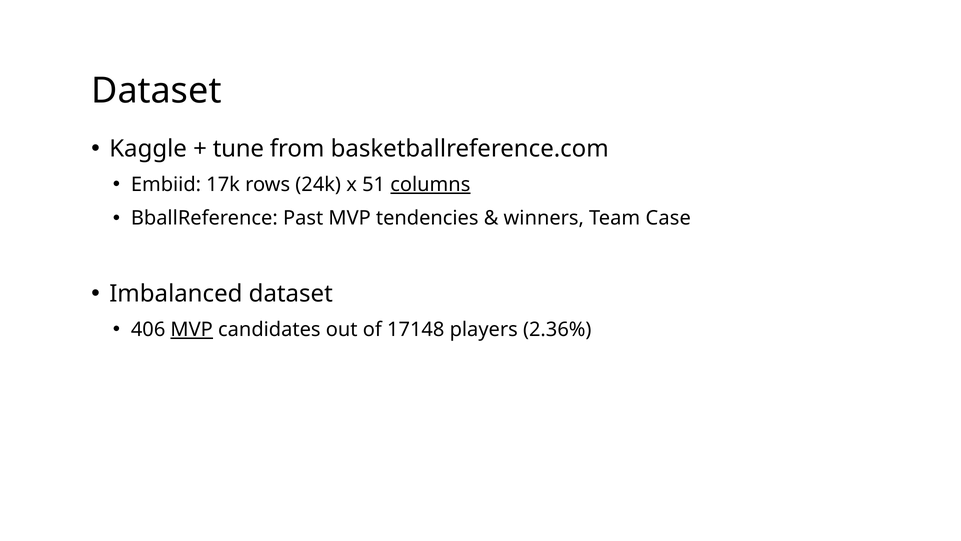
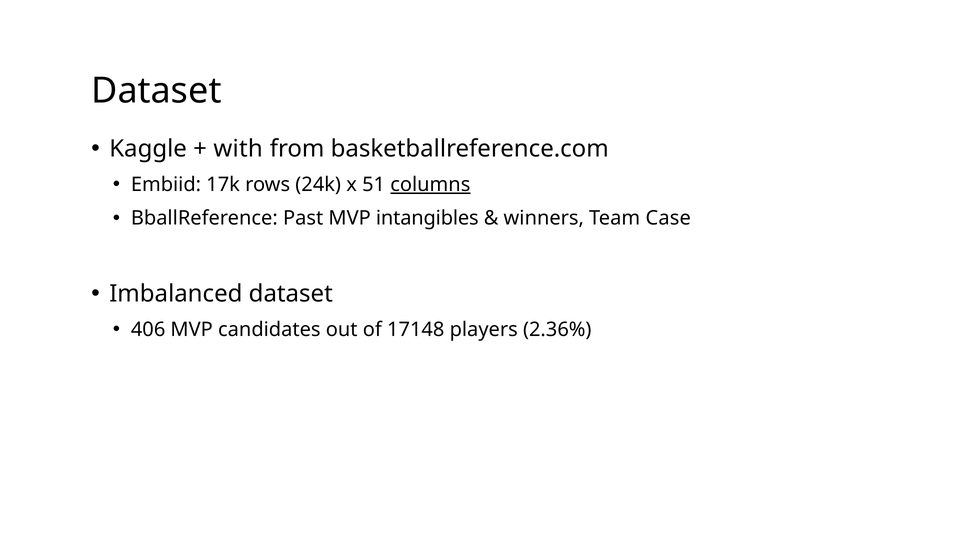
tune: tune -> with
tendencies: tendencies -> intangibles
MVP at (192, 329) underline: present -> none
